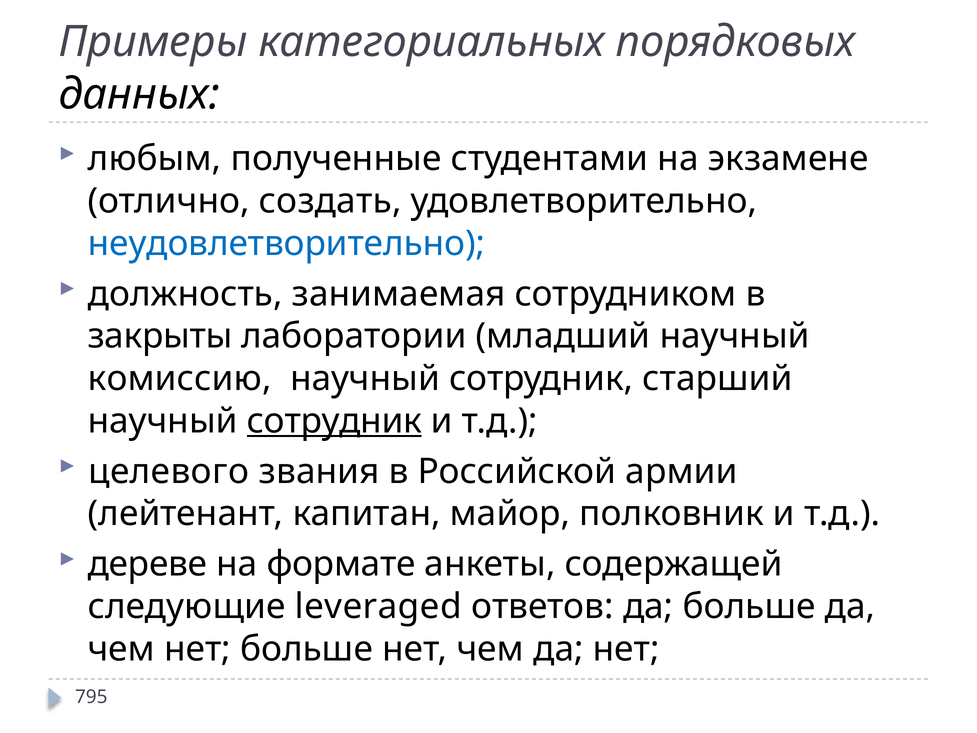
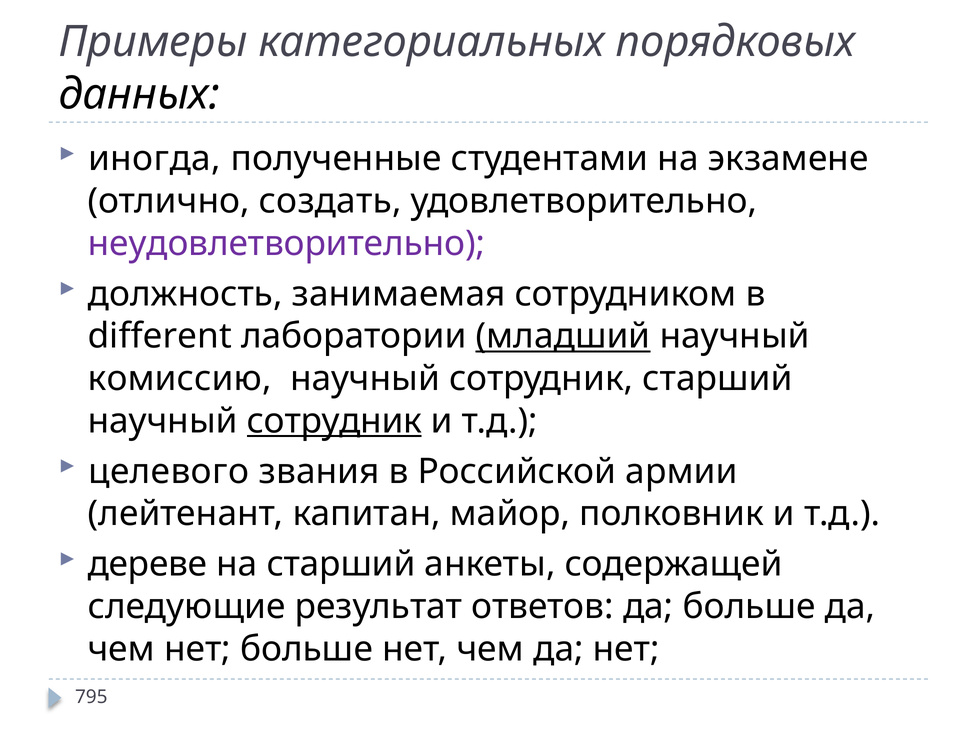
любым: любым -> иногда
неудовлетворительно colour: blue -> purple
закрыты: закрыты -> different
младший underline: none -> present
на формате: формате -> старший
leveraged: leveraged -> результат
